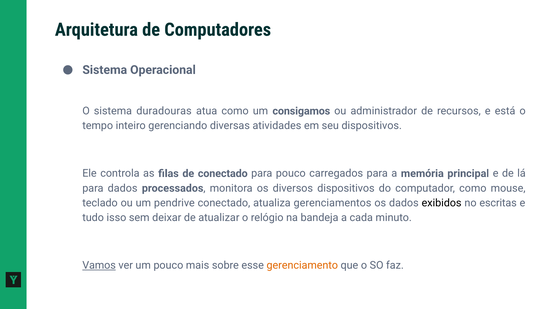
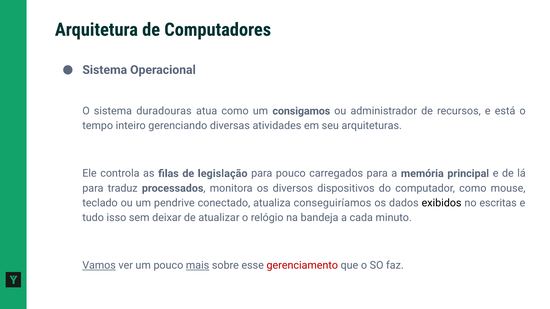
seu dispositivos: dispositivos -> arquiteturas
de conectado: conectado -> legislação
para dados: dados -> traduz
gerenciamentos: gerenciamentos -> conseguiríamos
mais underline: none -> present
gerenciamento colour: orange -> red
